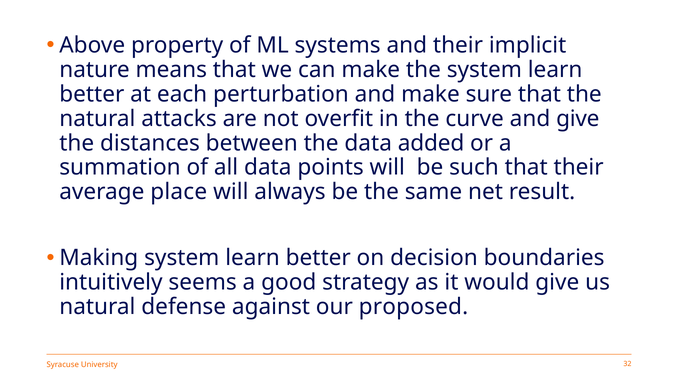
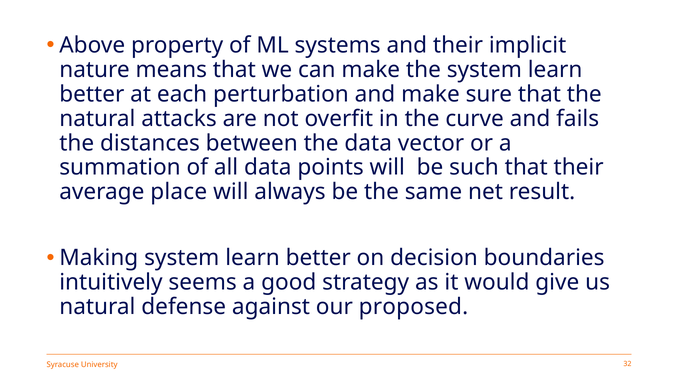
and give: give -> fails
added: added -> vector
